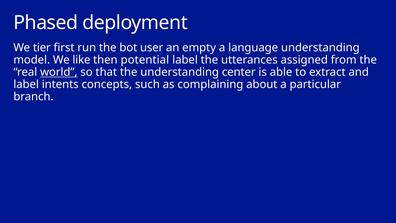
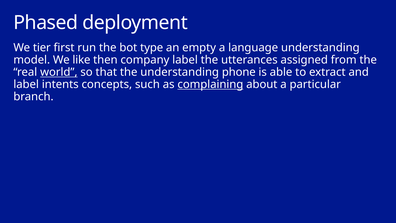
user: user -> type
potential: potential -> company
center: center -> phone
complaining underline: none -> present
